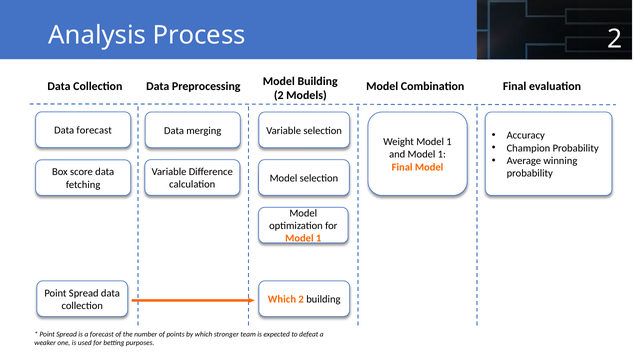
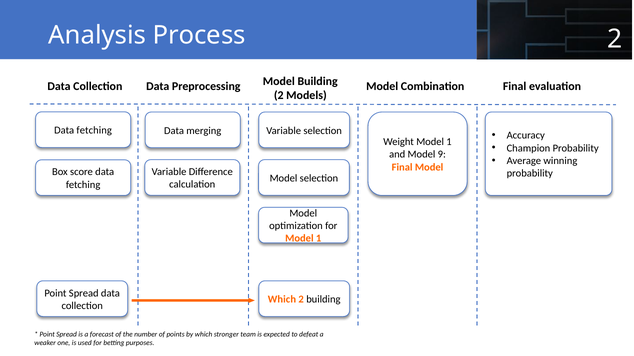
forecast at (94, 131): forecast -> fetching
and Model 1: 1 -> 9
